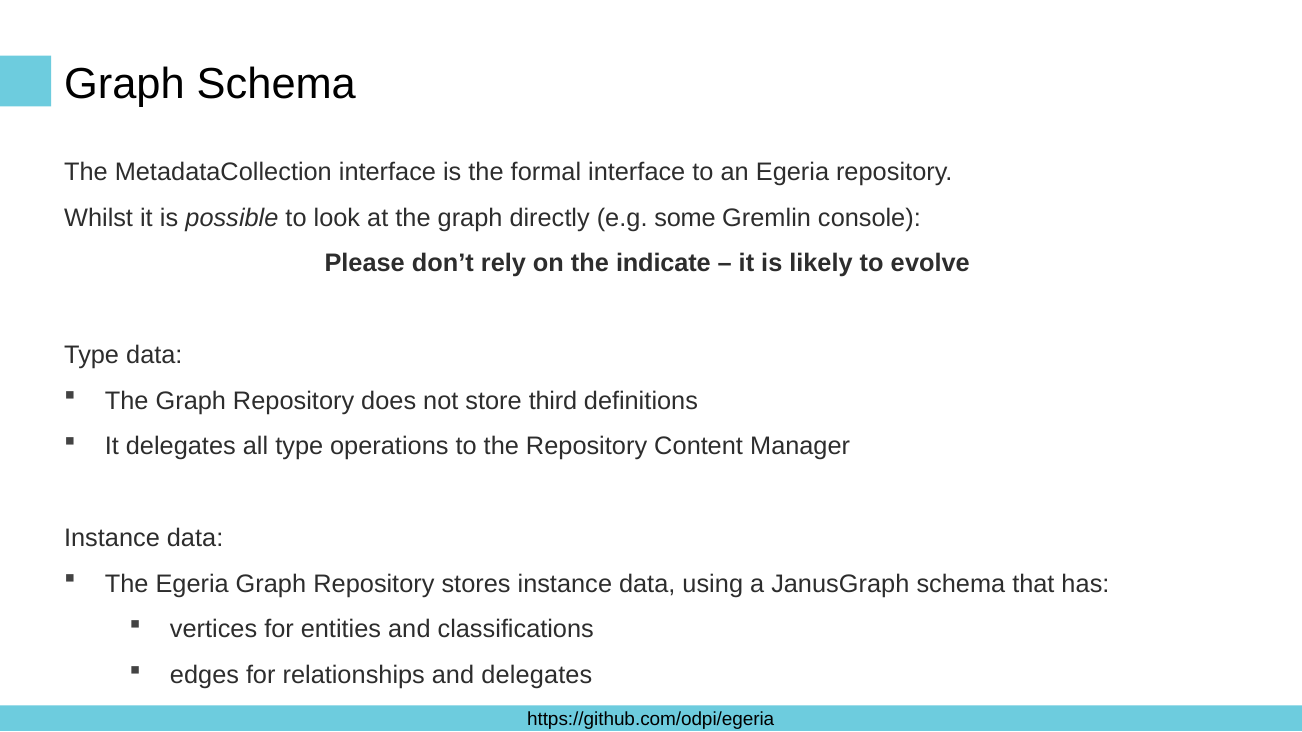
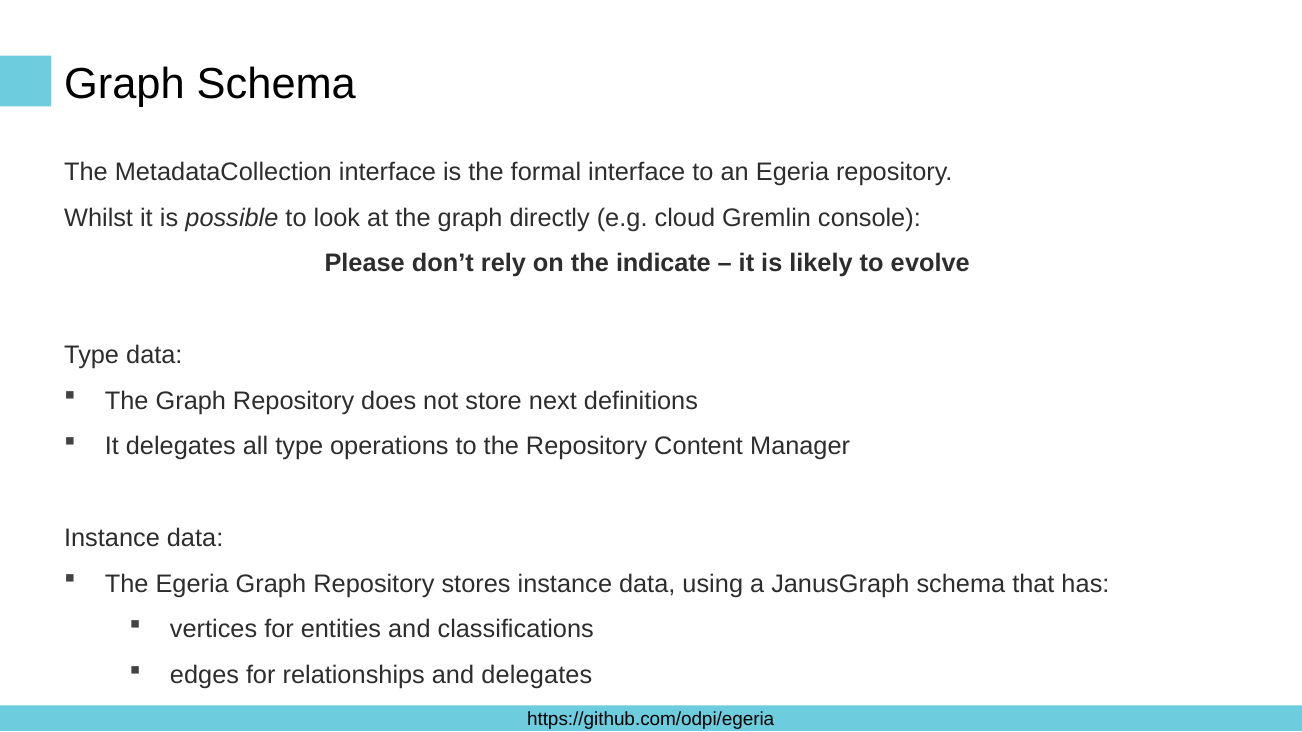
some: some -> cloud
third: third -> next
